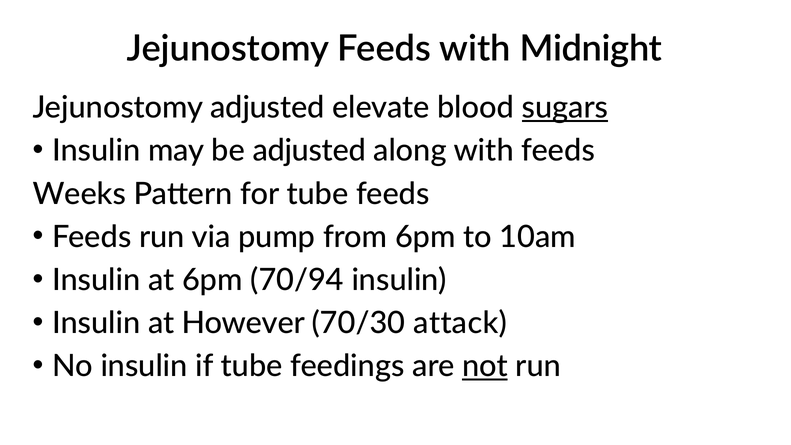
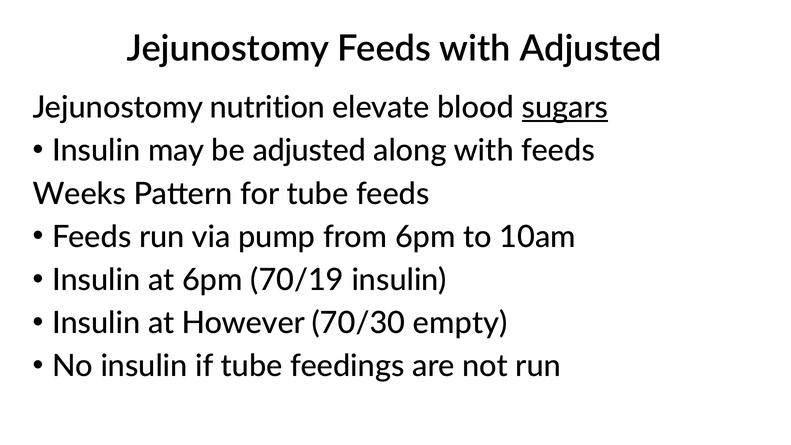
with Midnight: Midnight -> Adjusted
Jejunostomy adjusted: adjusted -> nutrition
70/94: 70/94 -> 70/19
attack: attack -> empty
not underline: present -> none
